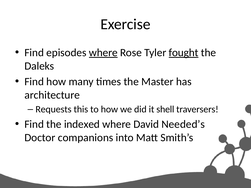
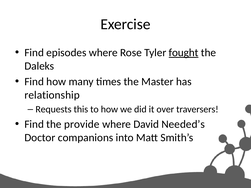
where at (103, 53) underline: present -> none
architecture: architecture -> relationship
shell: shell -> over
indexed: indexed -> provide
